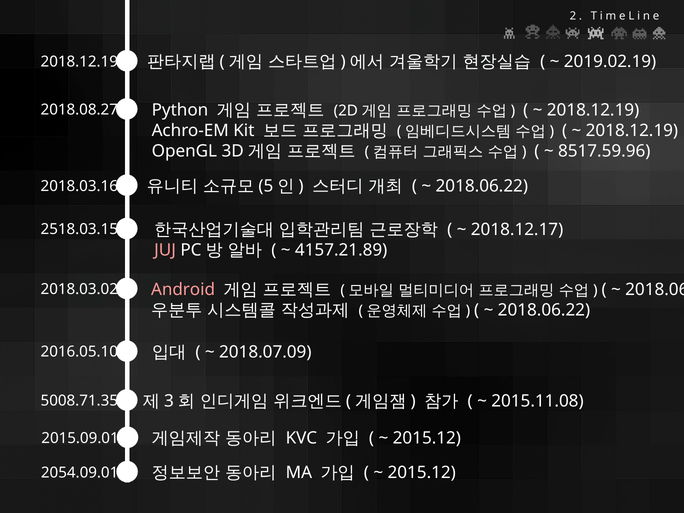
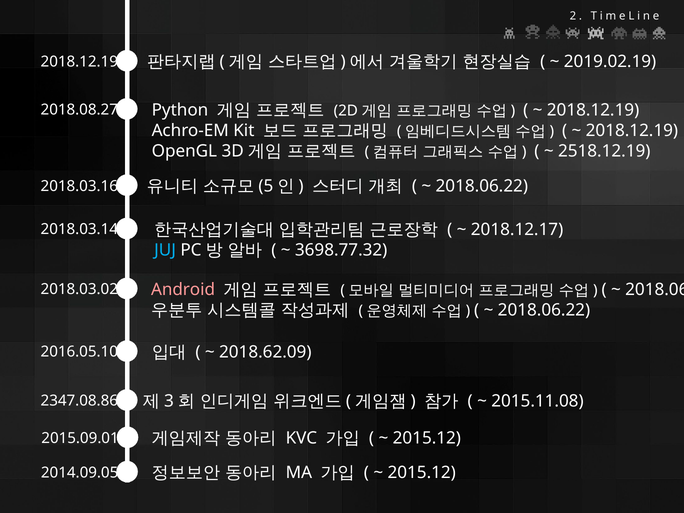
8517.59.96: 8517.59.96 -> 2518.12.19
2518.03.15: 2518.03.15 -> 2018.03.14
JUJ colour: pink -> light blue
4157.21.89: 4157.21.89 -> 3698.77.32
2018.07.09: 2018.07.09 -> 2018.62.09
5008.71.35: 5008.71.35 -> 2347.08.86
2054.09.01: 2054.09.01 -> 2014.09.05
